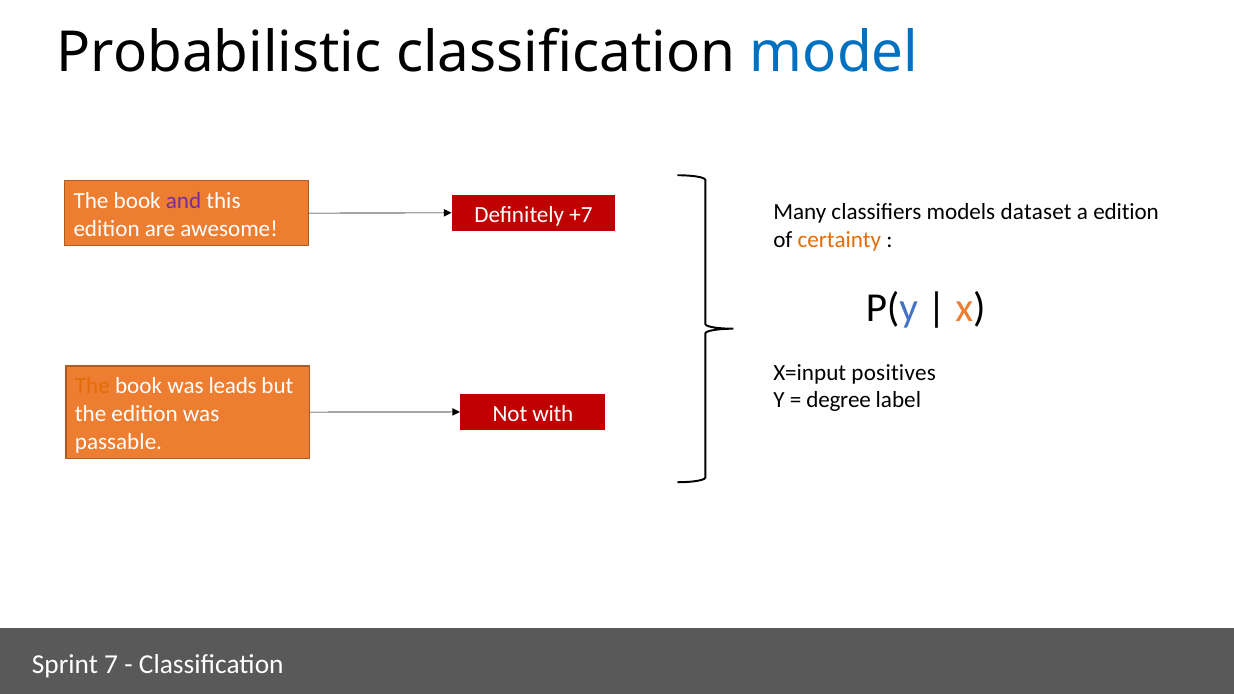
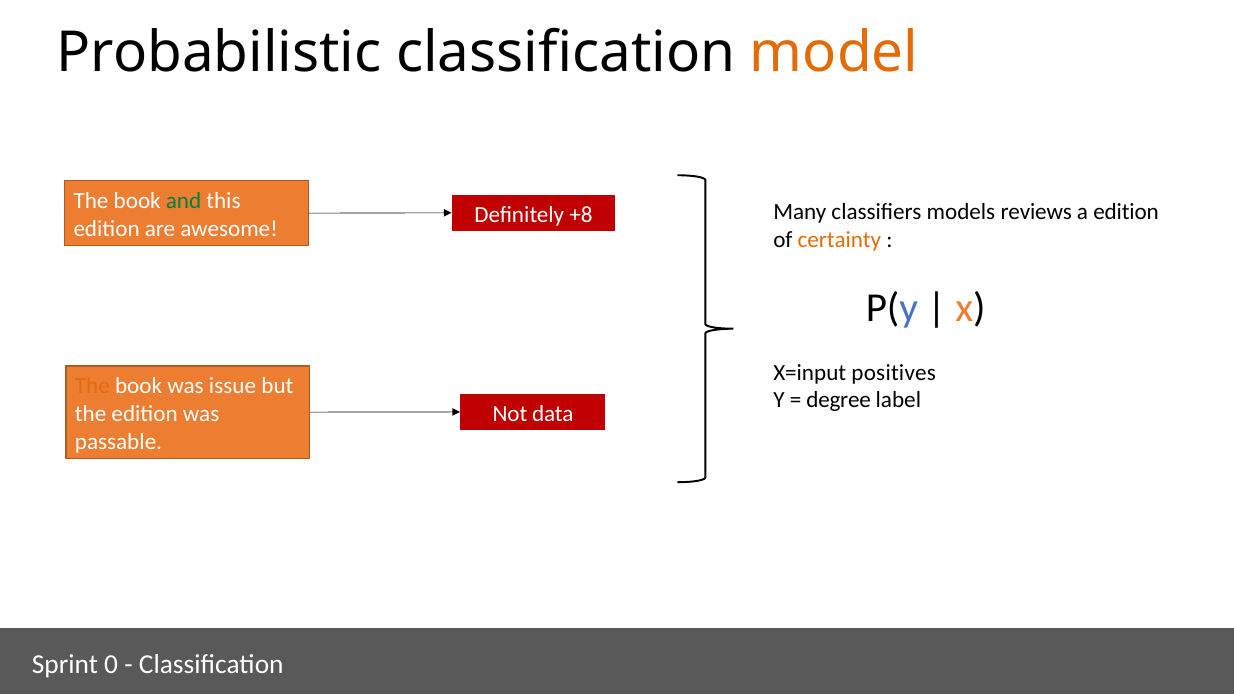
model colour: blue -> orange
and colour: purple -> green
dataset: dataset -> reviews
+7: +7 -> +8
leads: leads -> issue
with: with -> data
7: 7 -> 0
